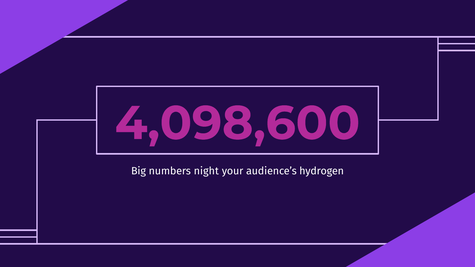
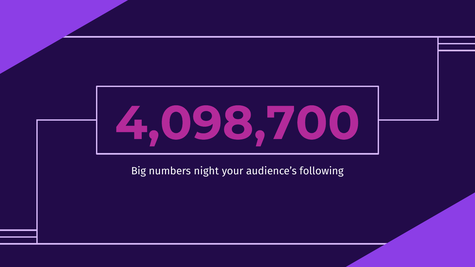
4,098,600: 4,098,600 -> 4,098,700
hydrogen: hydrogen -> following
